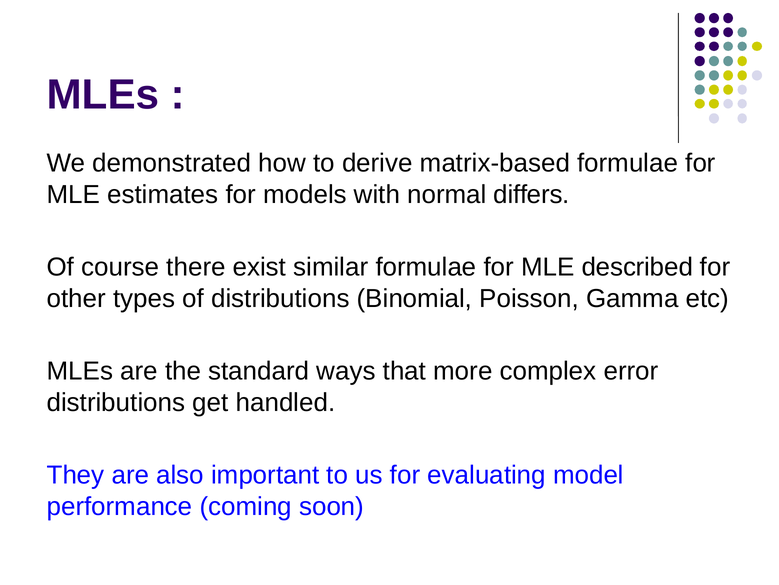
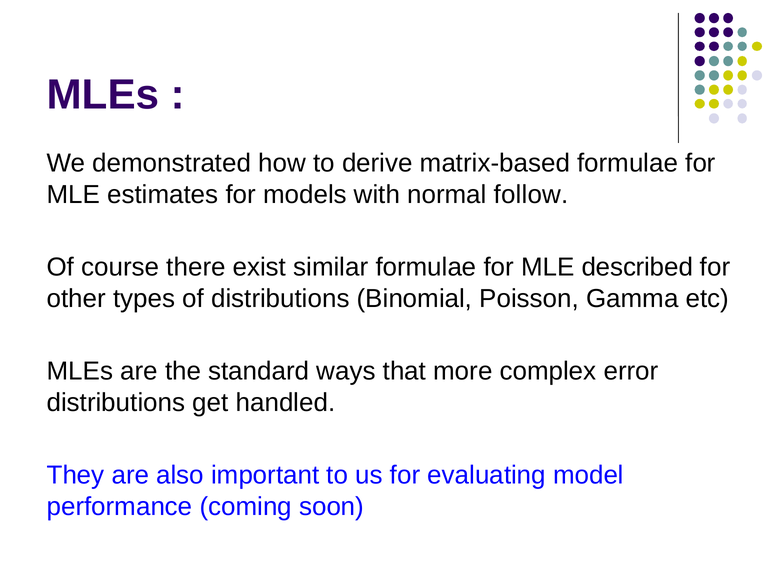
differs: differs -> follow
